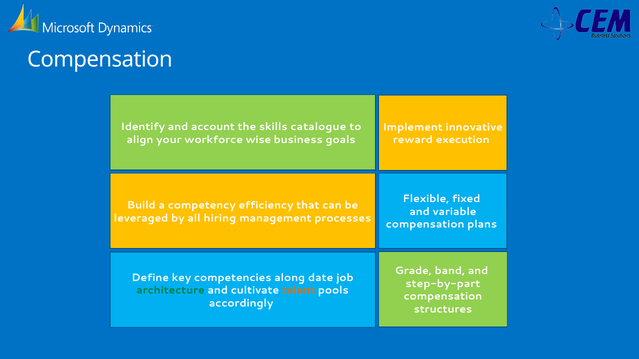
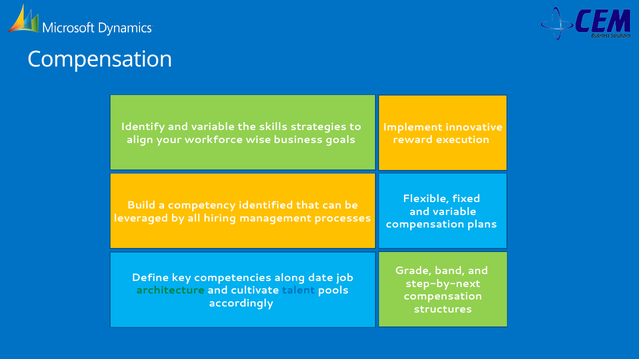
Identify and account: account -> variable
catalogue: catalogue -> strategies
efficiency: efficiency -> identified
step-by-part: step-by-part -> step-by-next
talent colour: orange -> blue
